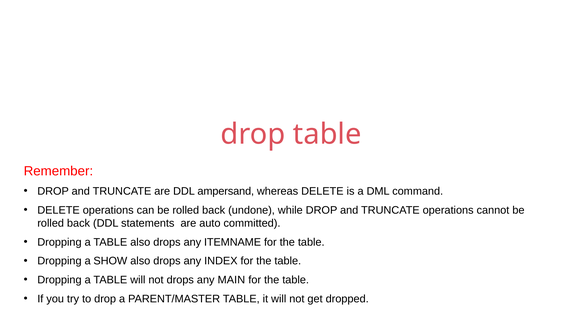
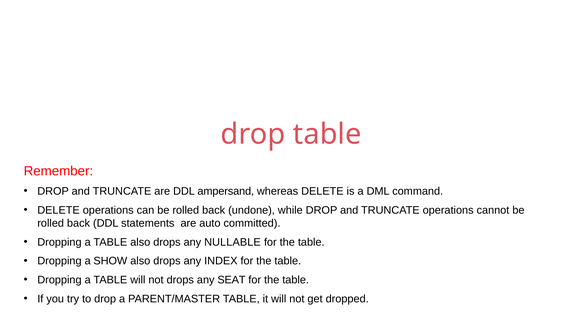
ITEMNAME: ITEMNAME -> NULLABLE
MAIN: MAIN -> SEAT
